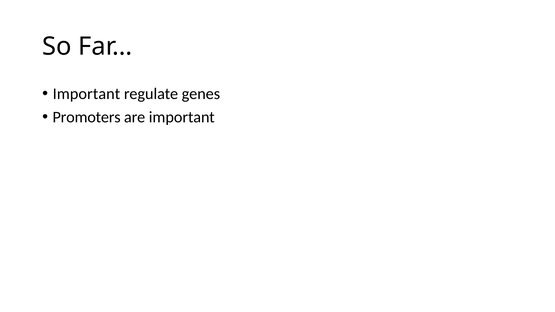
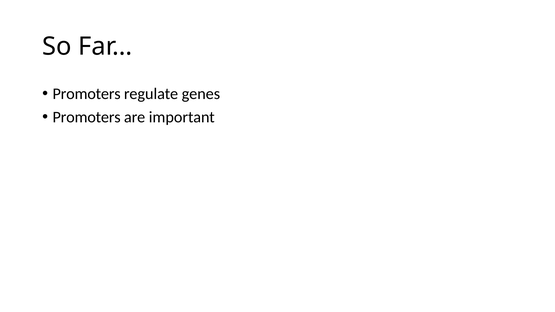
Important at (86, 94): Important -> Promoters
